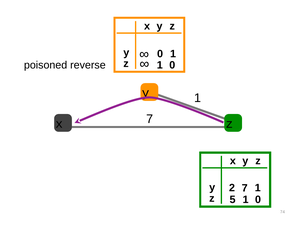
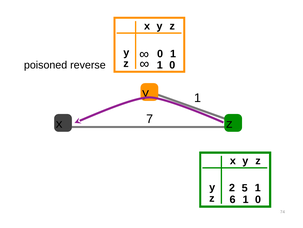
2 7: 7 -> 5
5: 5 -> 6
